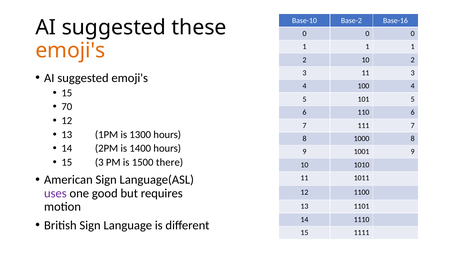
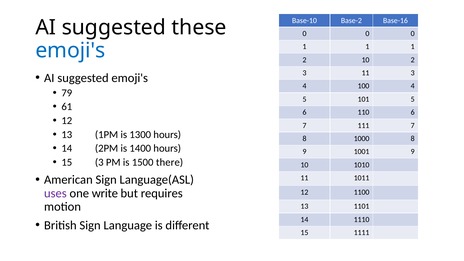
emoji's at (70, 50) colour: orange -> blue
15 at (67, 93): 15 -> 79
70: 70 -> 61
good: good -> write
